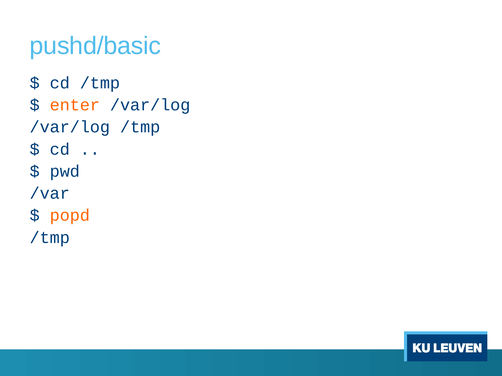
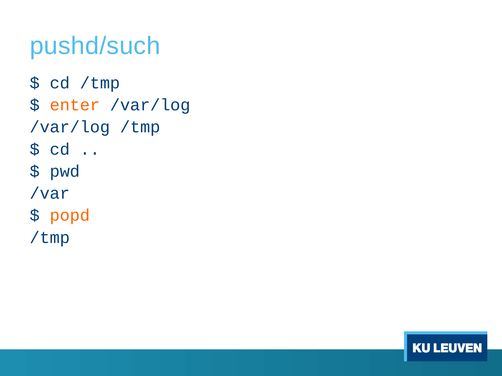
pushd/basic: pushd/basic -> pushd/such
